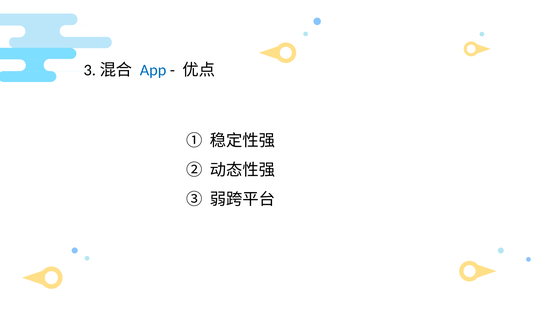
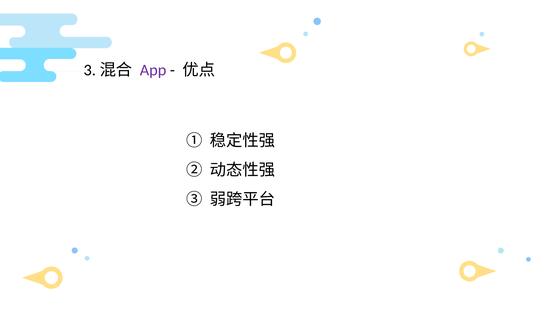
App colour: blue -> purple
